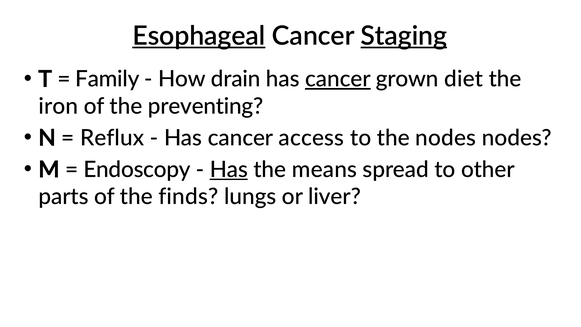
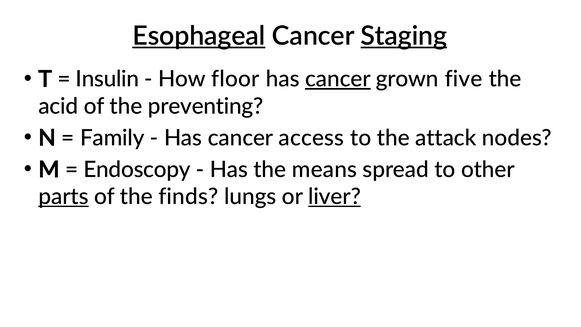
Family: Family -> Insulin
drain: drain -> floor
diet: diet -> five
iron: iron -> acid
Reflux: Reflux -> Family
the nodes: nodes -> attack
Has at (229, 170) underline: present -> none
parts underline: none -> present
liver underline: none -> present
